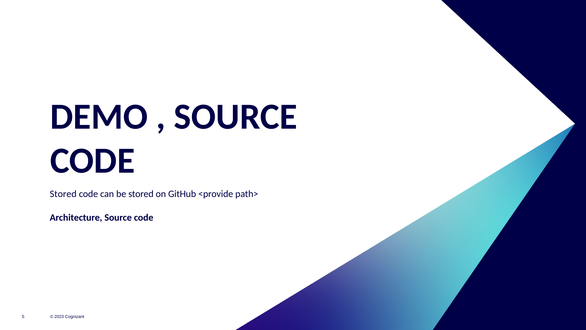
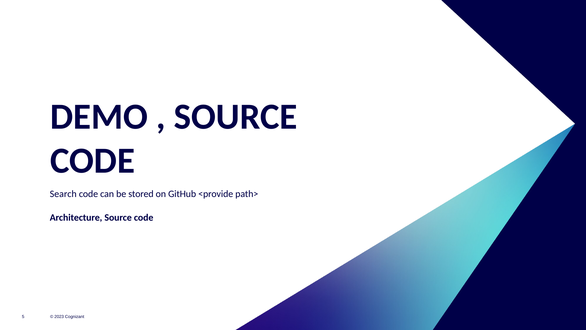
Stored at (63, 194): Stored -> Search
